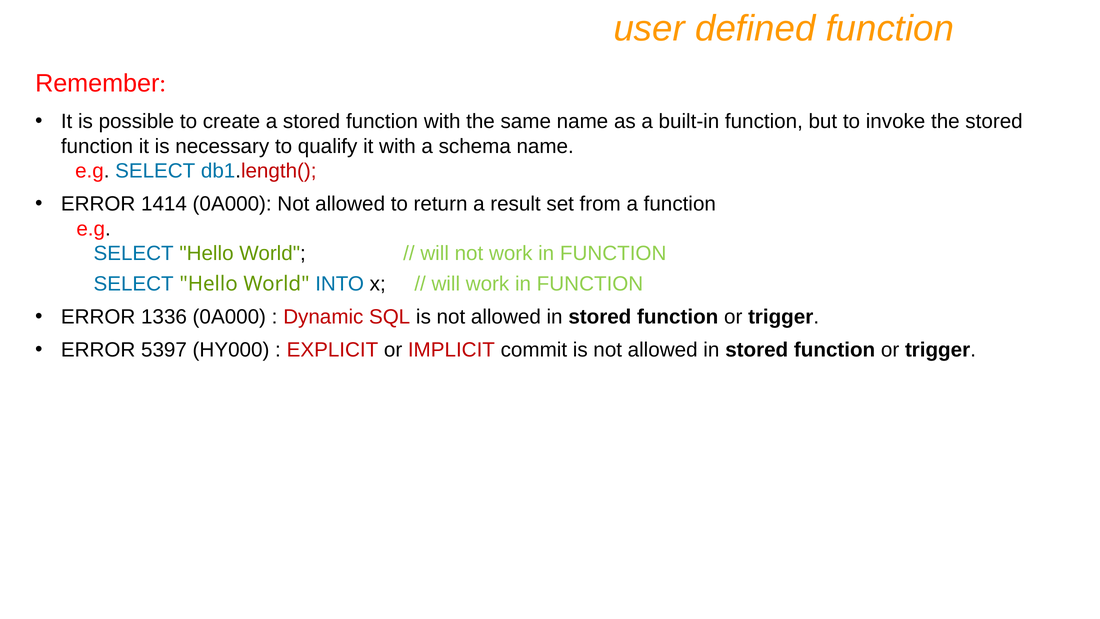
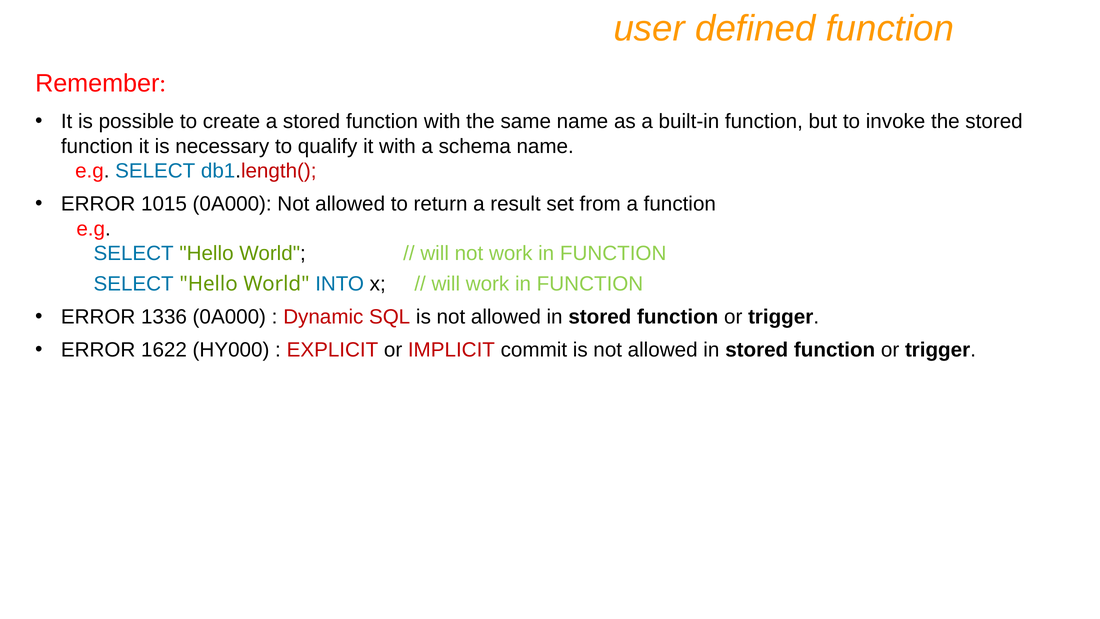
1414: 1414 -> 1015
5397: 5397 -> 1622
